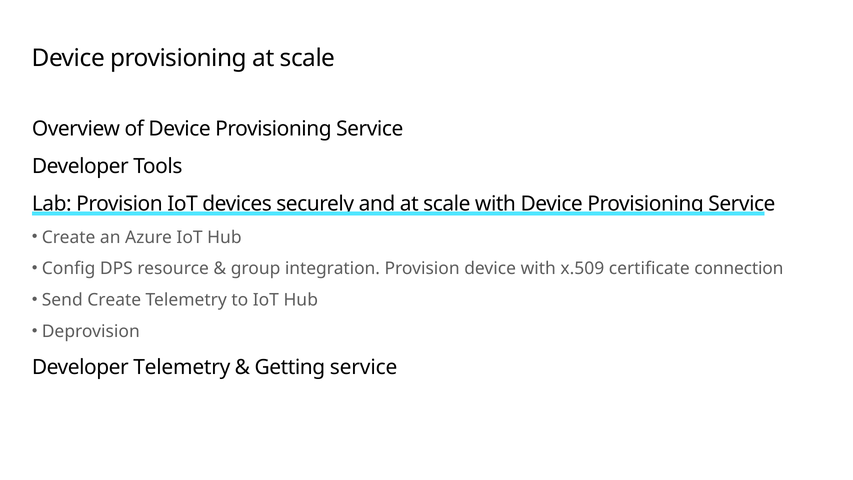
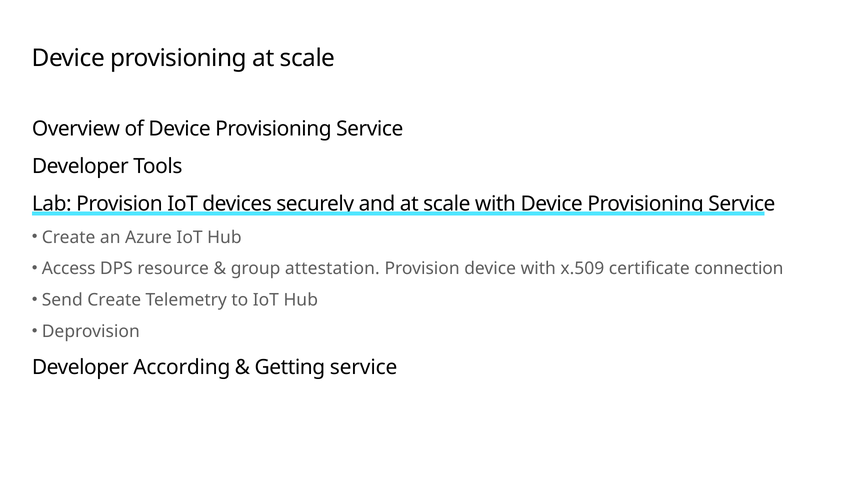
Config: Config -> Access
integration: integration -> attestation
Developer Telemetry: Telemetry -> According
